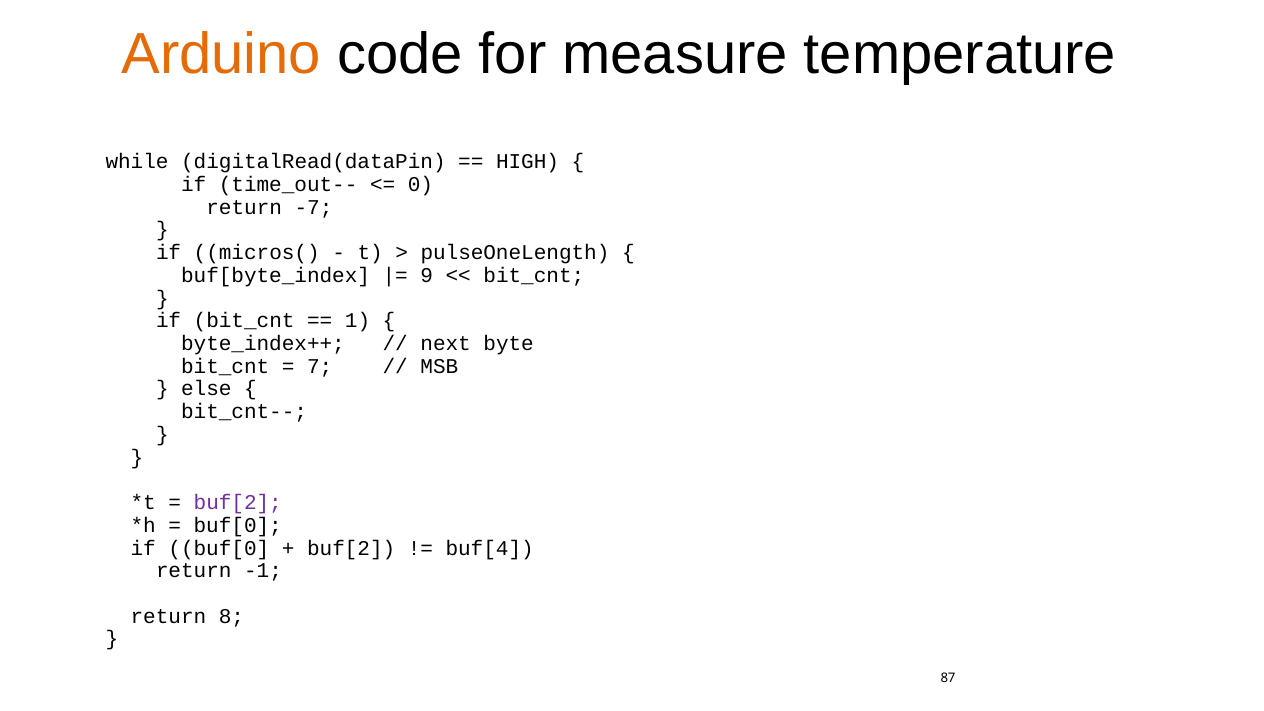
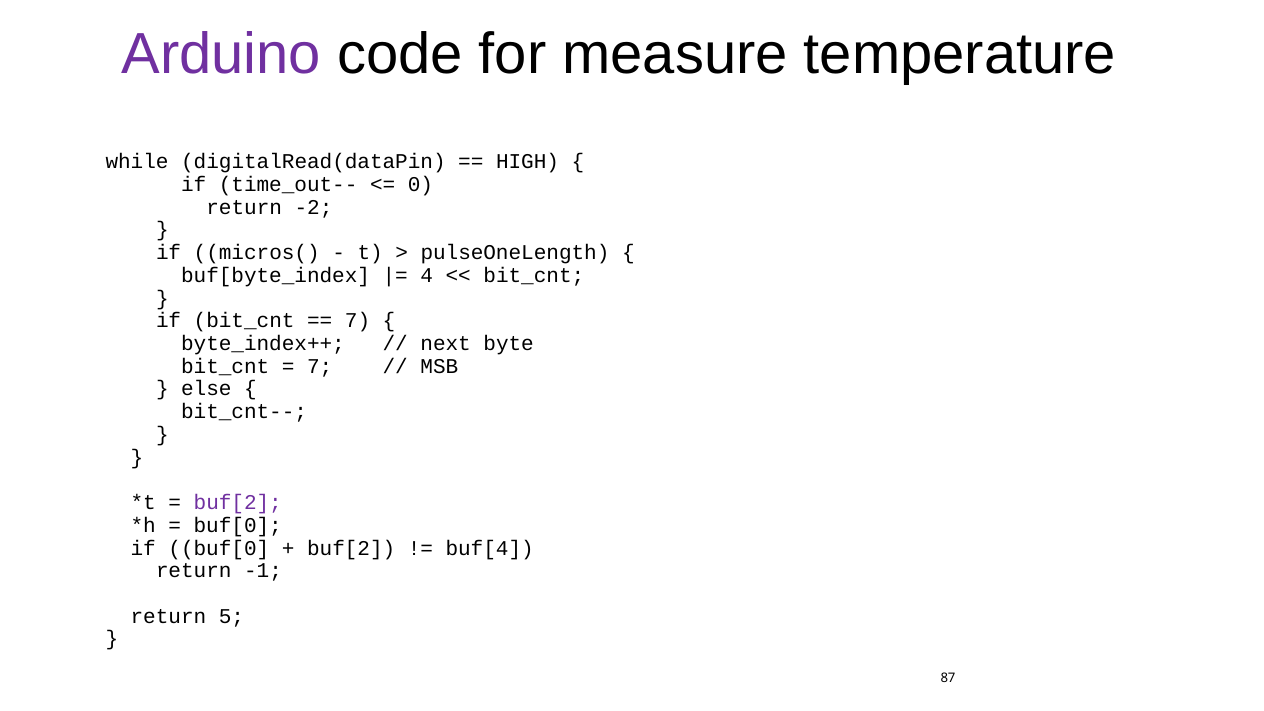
Arduino colour: orange -> purple
-7: -7 -> -2
9: 9 -> 4
1 at (358, 321): 1 -> 7
8: 8 -> 5
